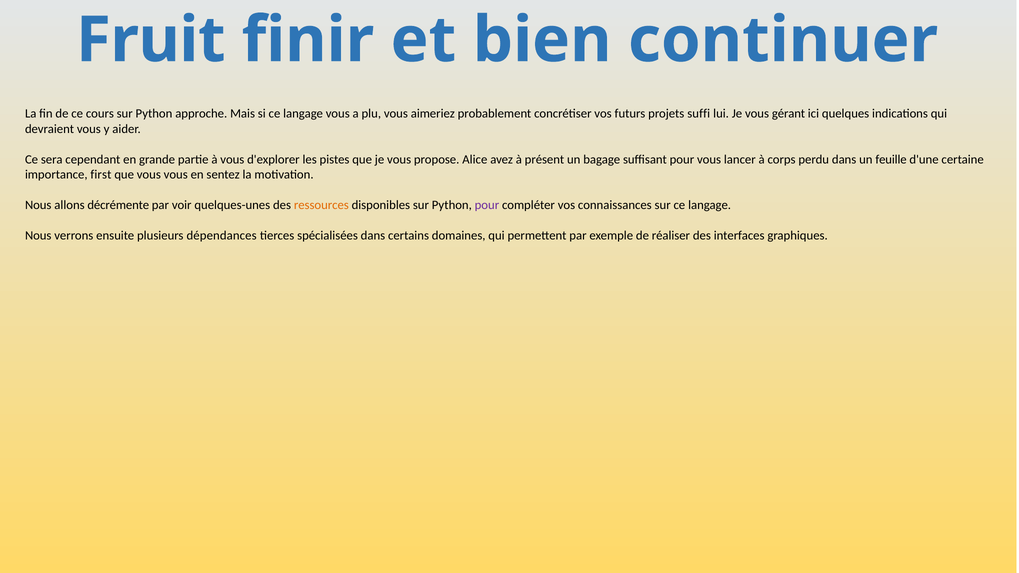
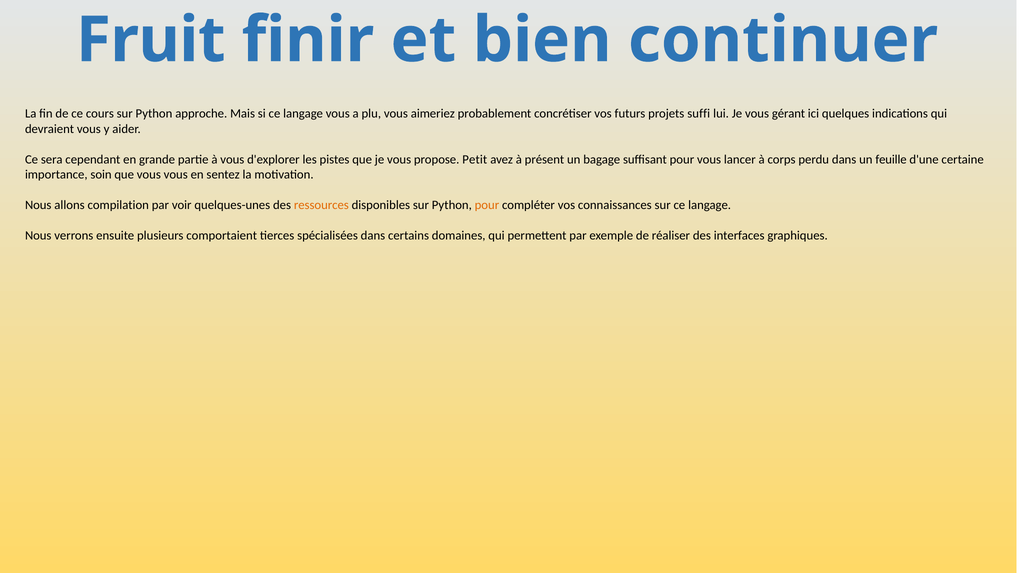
Alice: Alice -> Petit
first: first -> soin
décrémente: décrémente -> compilation
pour at (487, 205) colour: purple -> orange
dépendances: dépendances -> comportaient
